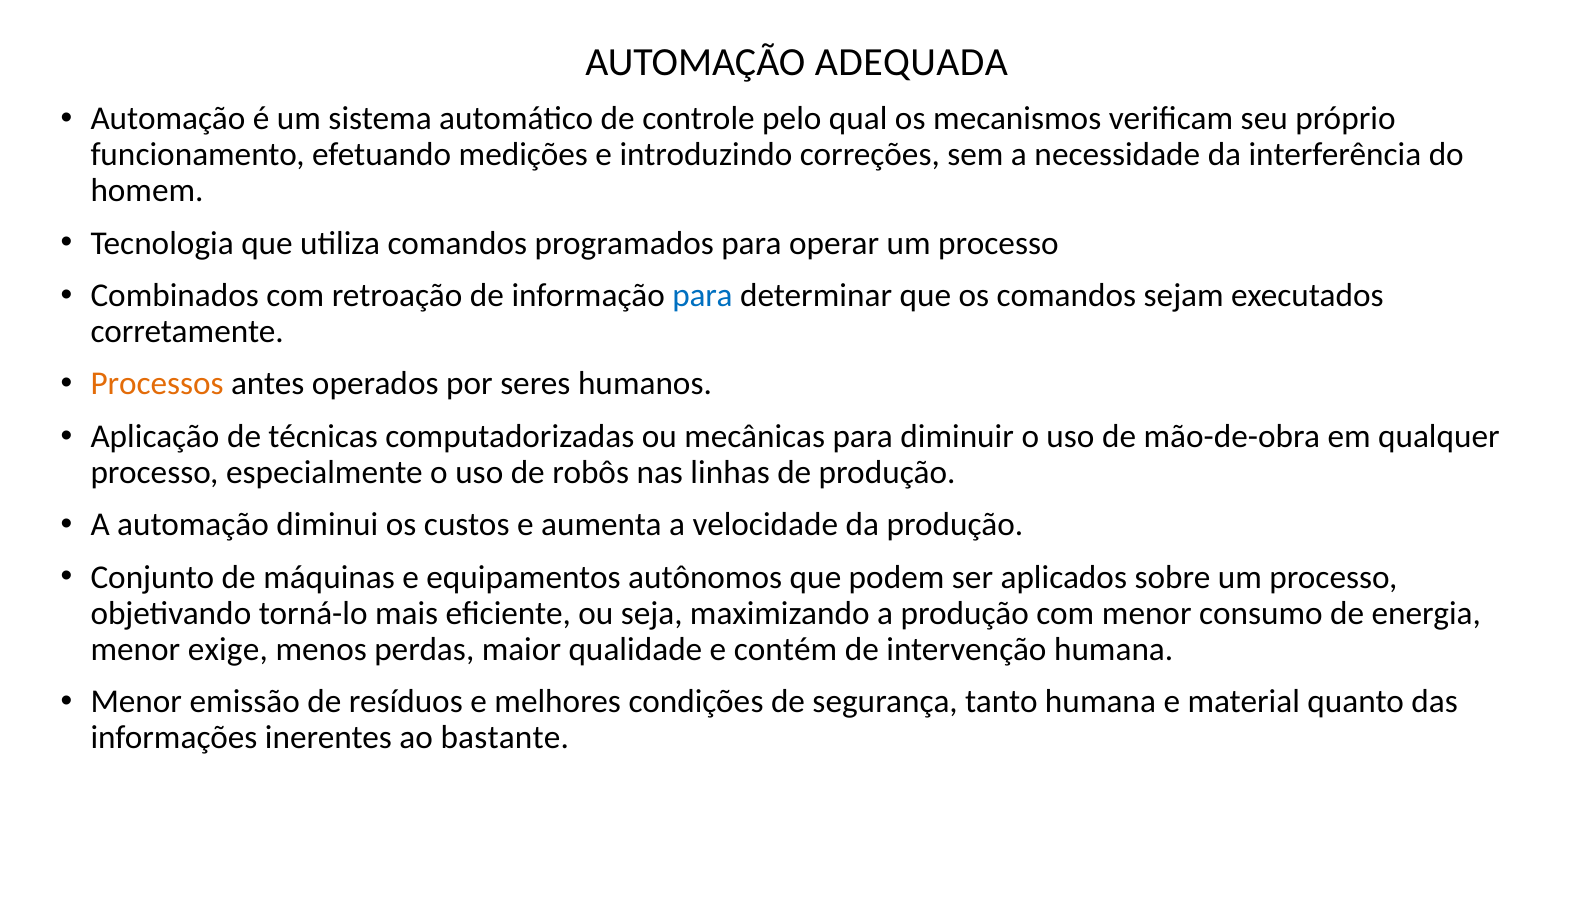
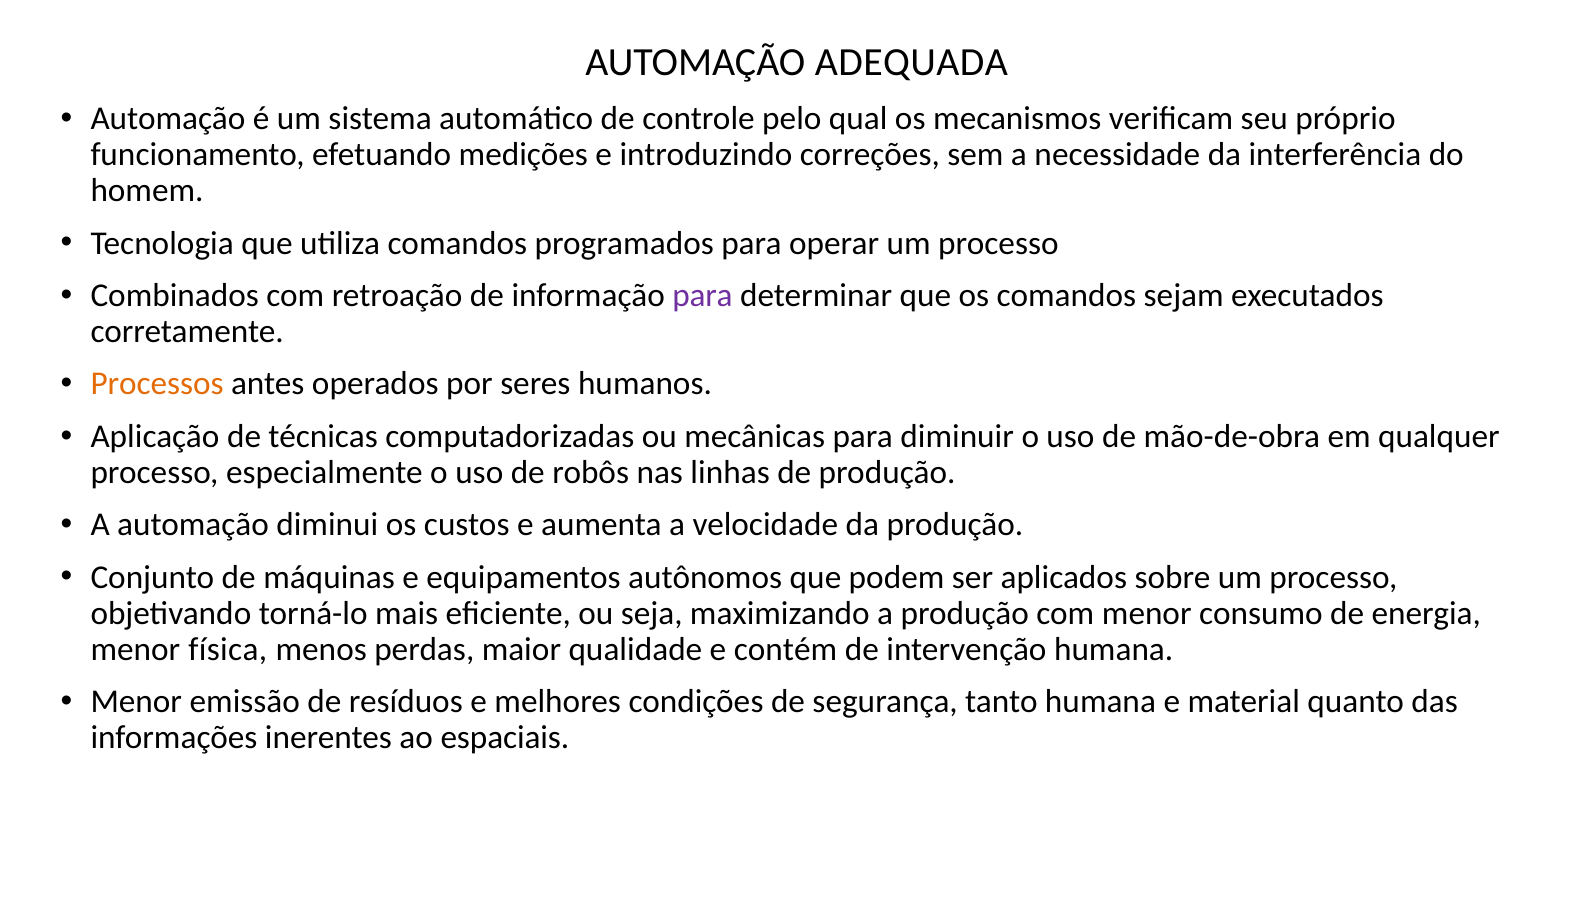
para at (703, 296) colour: blue -> purple
exige: exige -> física
bastante: bastante -> espaciais
